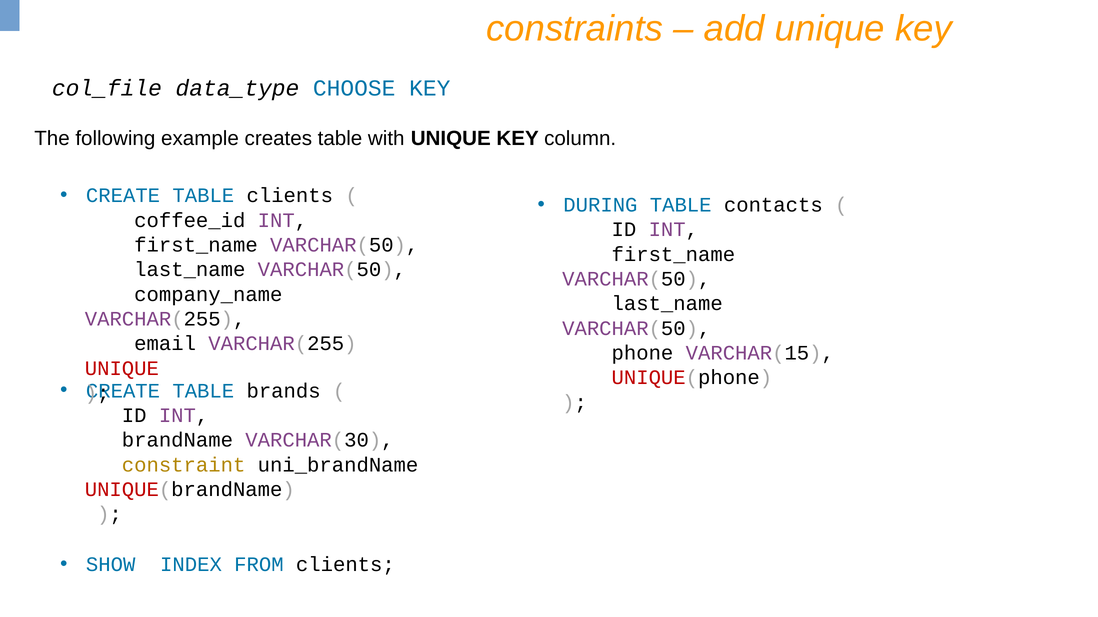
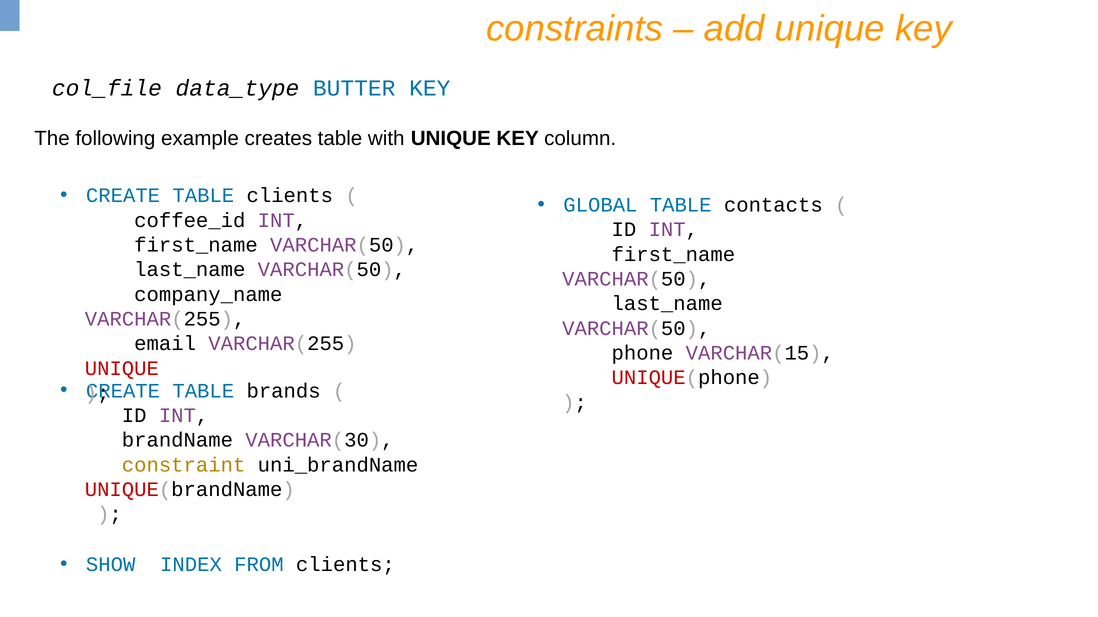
CHOOSE: CHOOSE -> BUTTER
DURING: DURING -> GLOBAL
